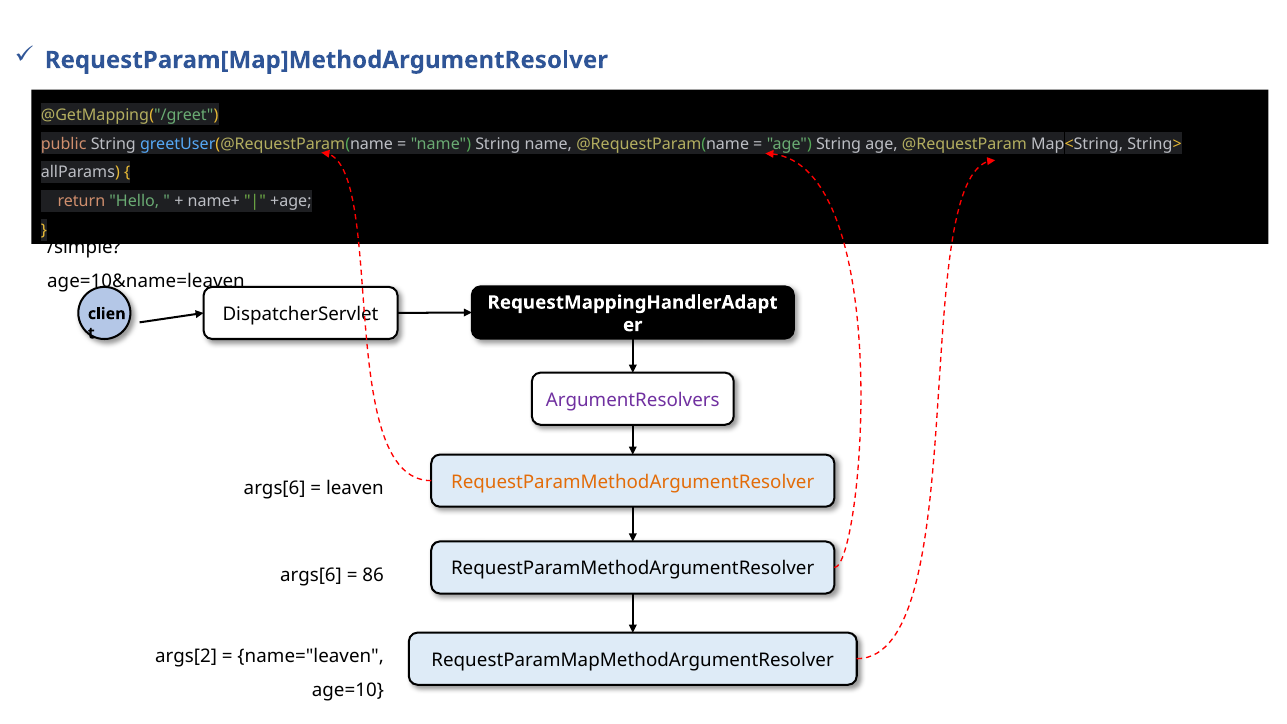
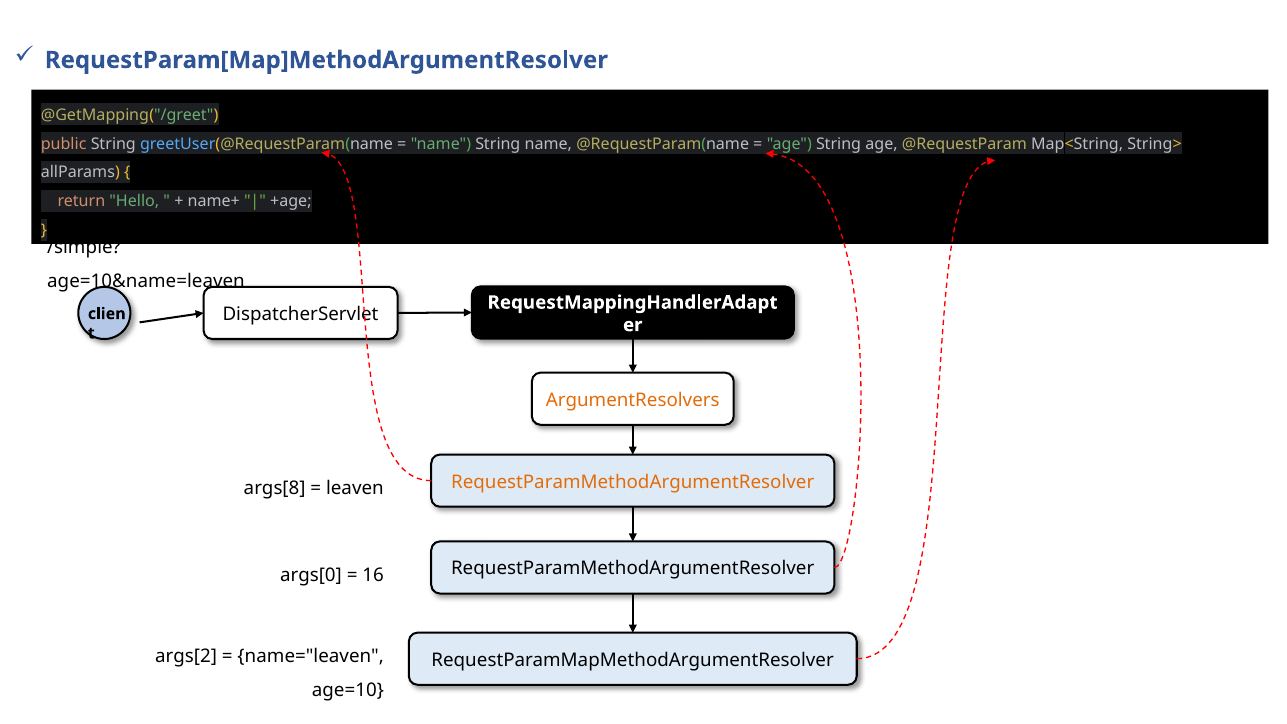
ArgumentResolvers colour: purple -> orange
args[6 at (275, 489): args[6 -> args[8
args[6 at (311, 576): args[6 -> args[0
86: 86 -> 16
